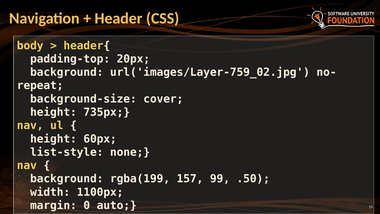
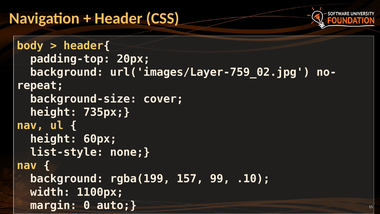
.50: .50 -> .10
